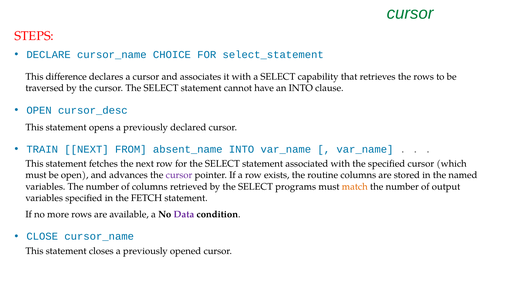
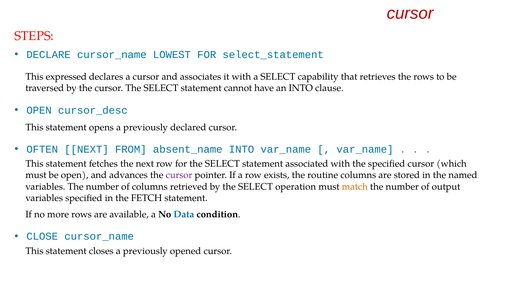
cursor at (410, 13) colour: green -> red
CHOICE: CHOICE -> LOWEST
difference: difference -> expressed
TRAIN: TRAIN -> OFTEN
programs: programs -> operation
Data colour: purple -> blue
